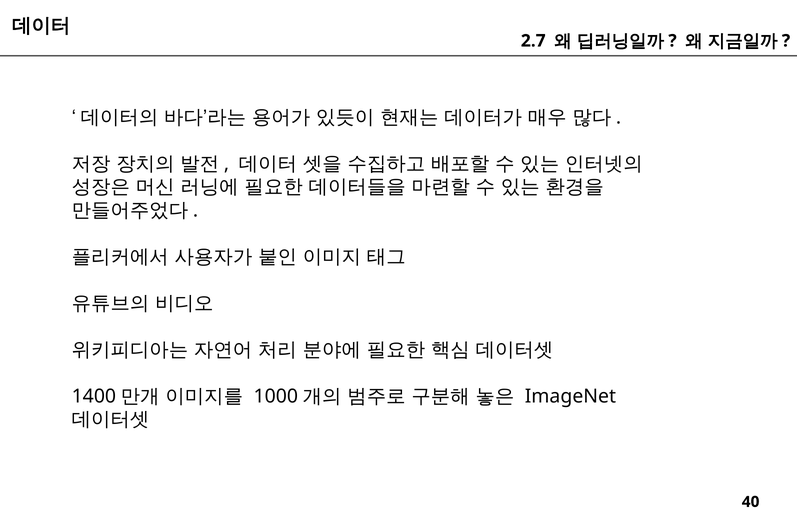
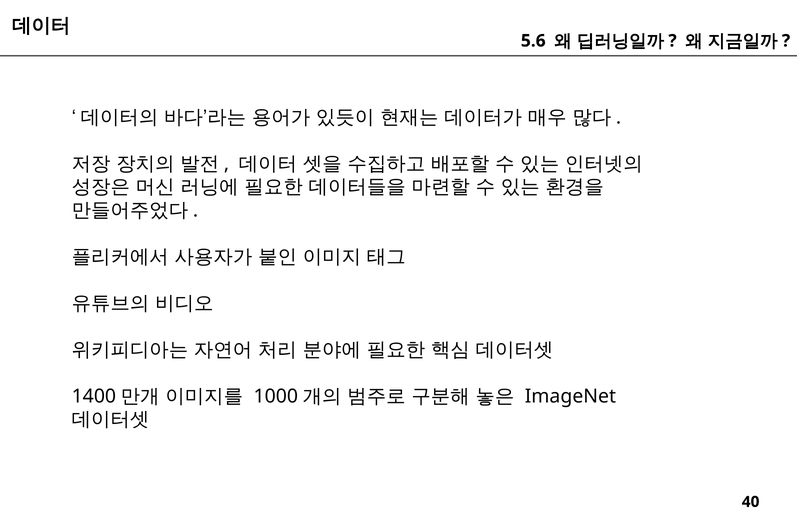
2.7: 2.7 -> 5.6
